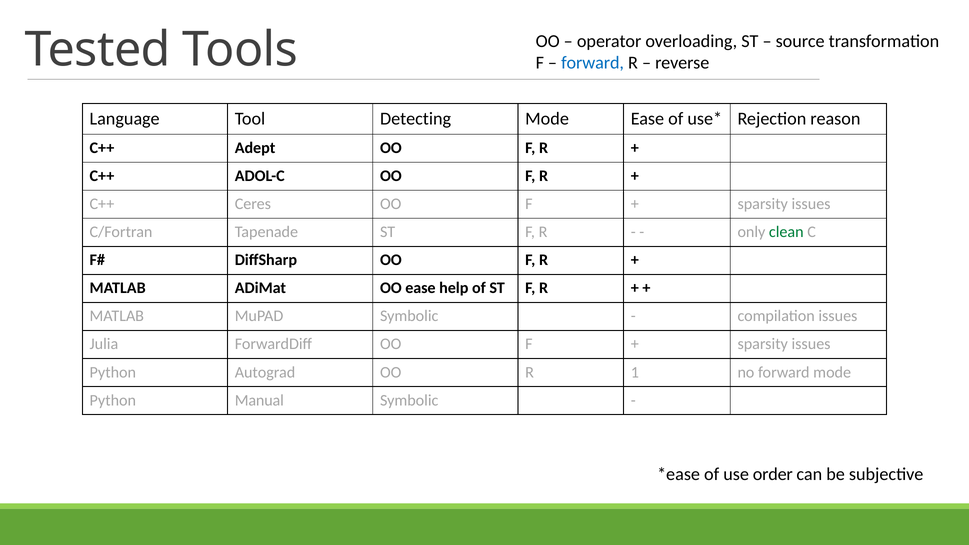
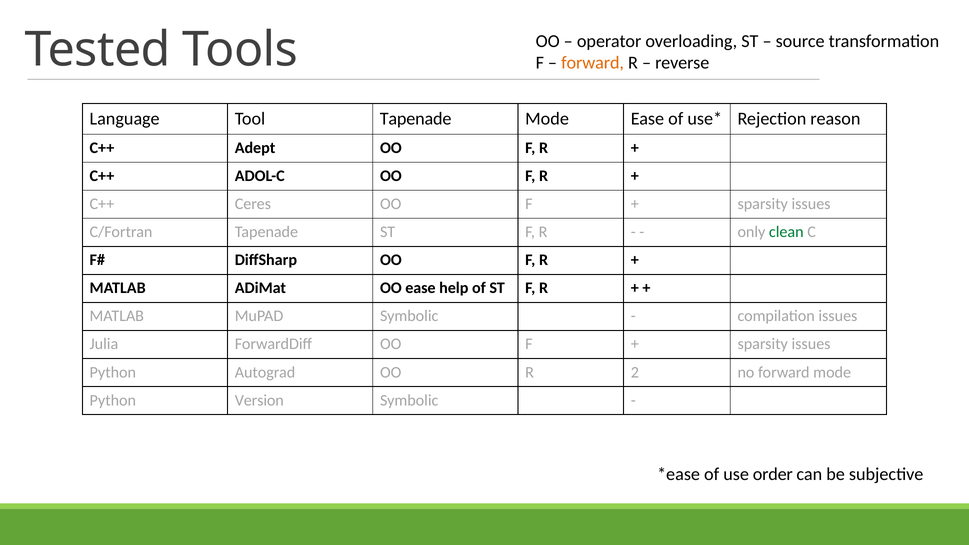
forward at (593, 63) colour: blue -> orange
Tool Detecting: Detecting -> Tapenade
1: 1 -> 2
Manual: Manual -> Version
